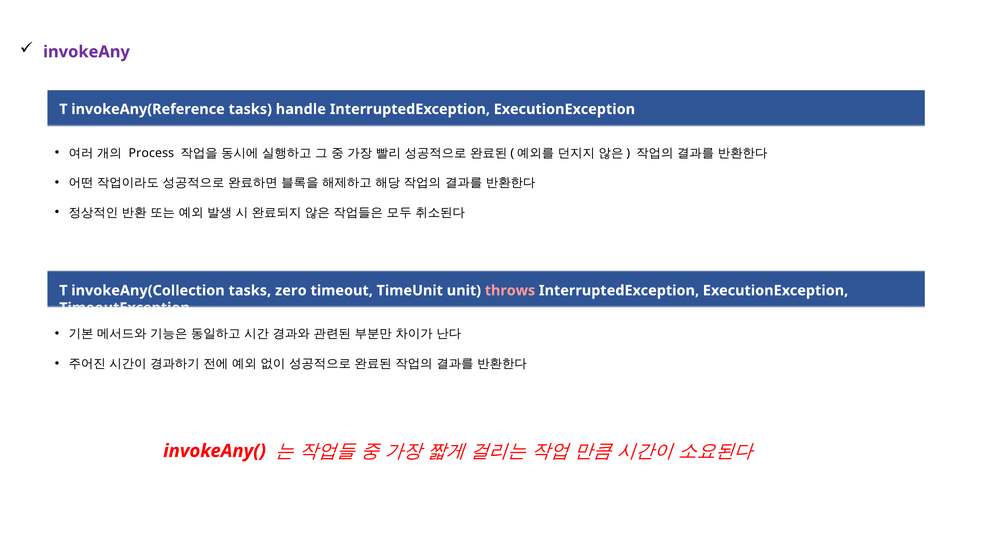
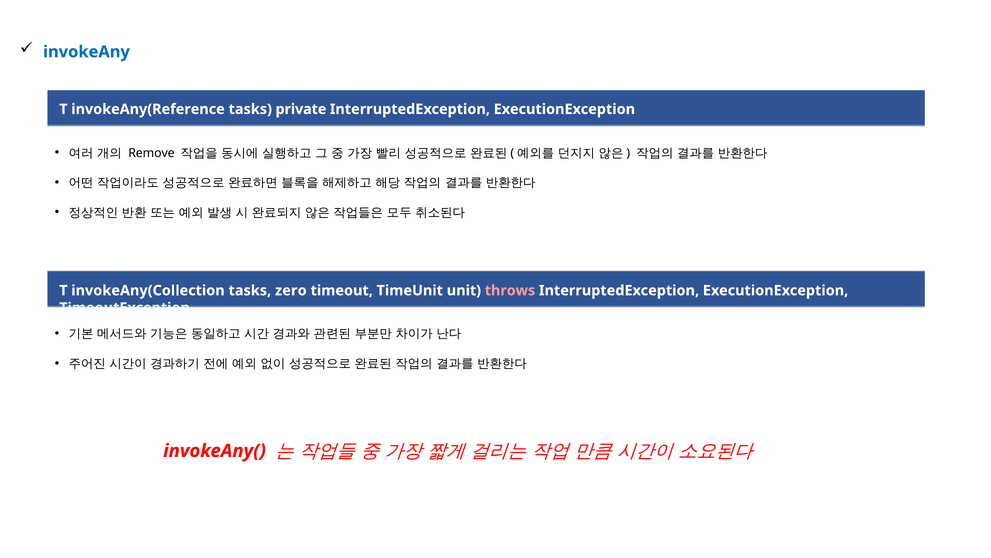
invokeAny colour: purple -> blue
handle: handle -> private
Process: Process -> Remove
